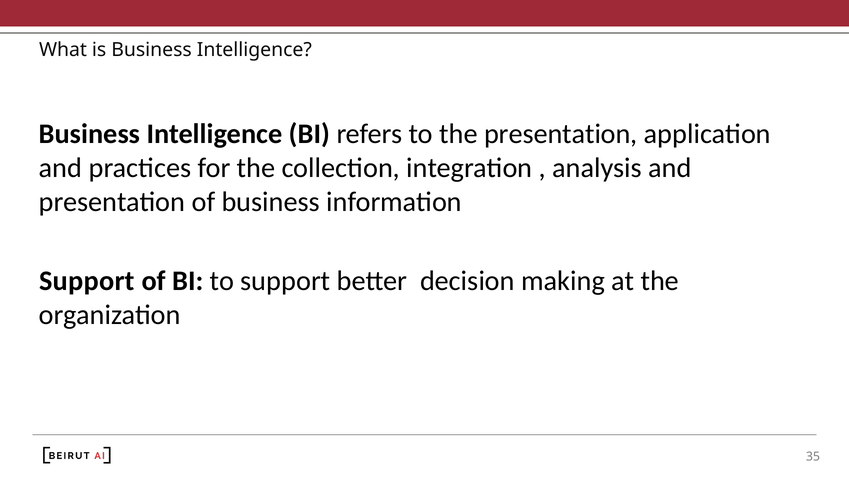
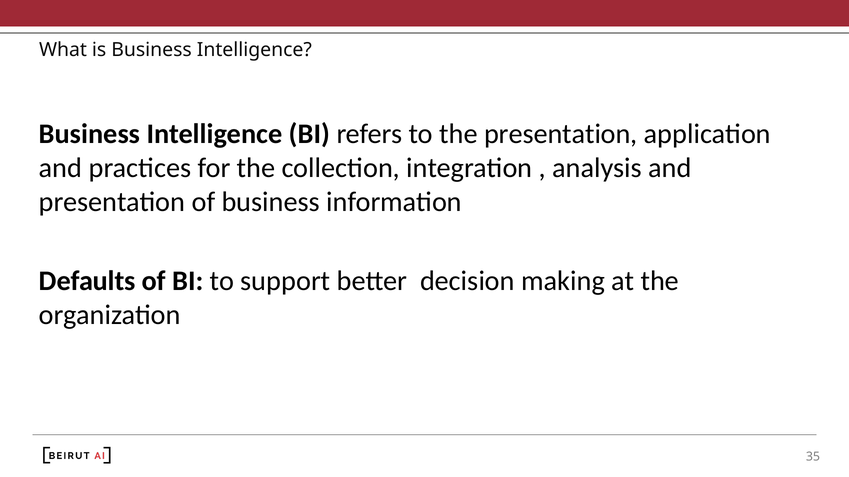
Support at (87, 281): Support -> Defaults
